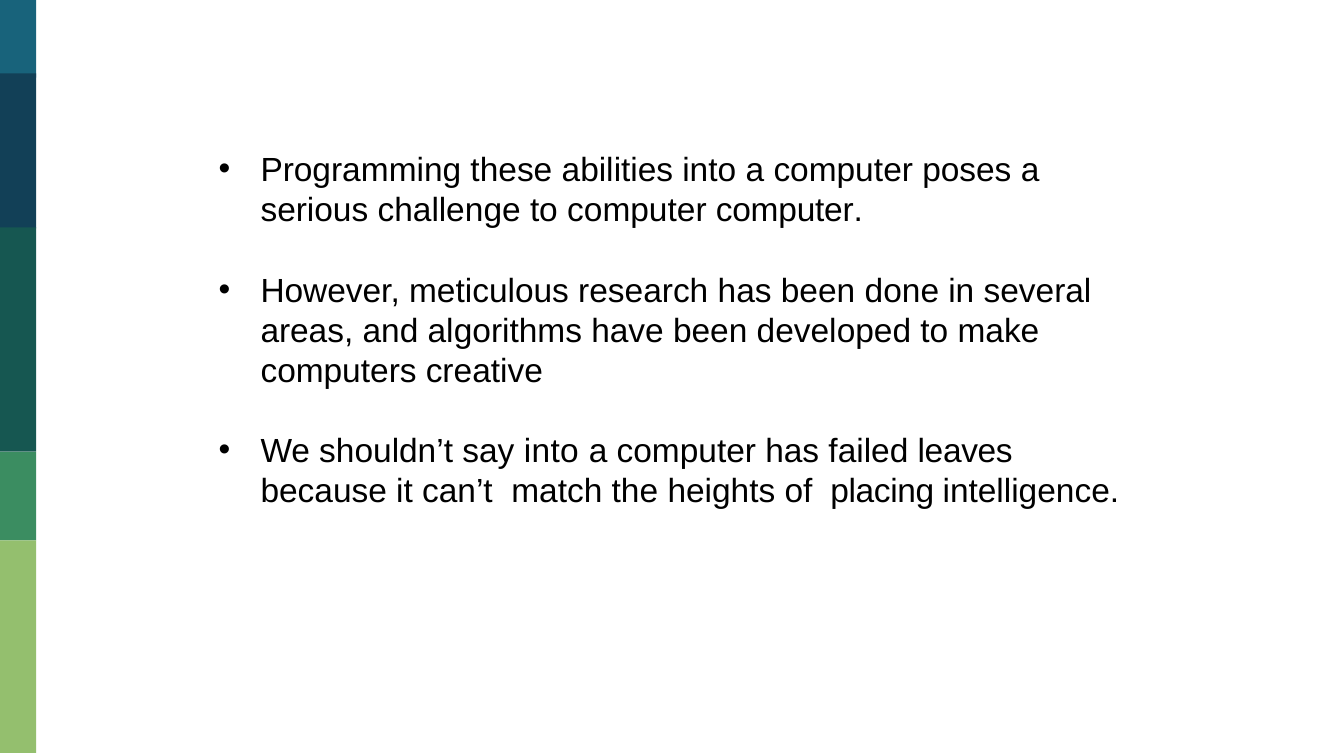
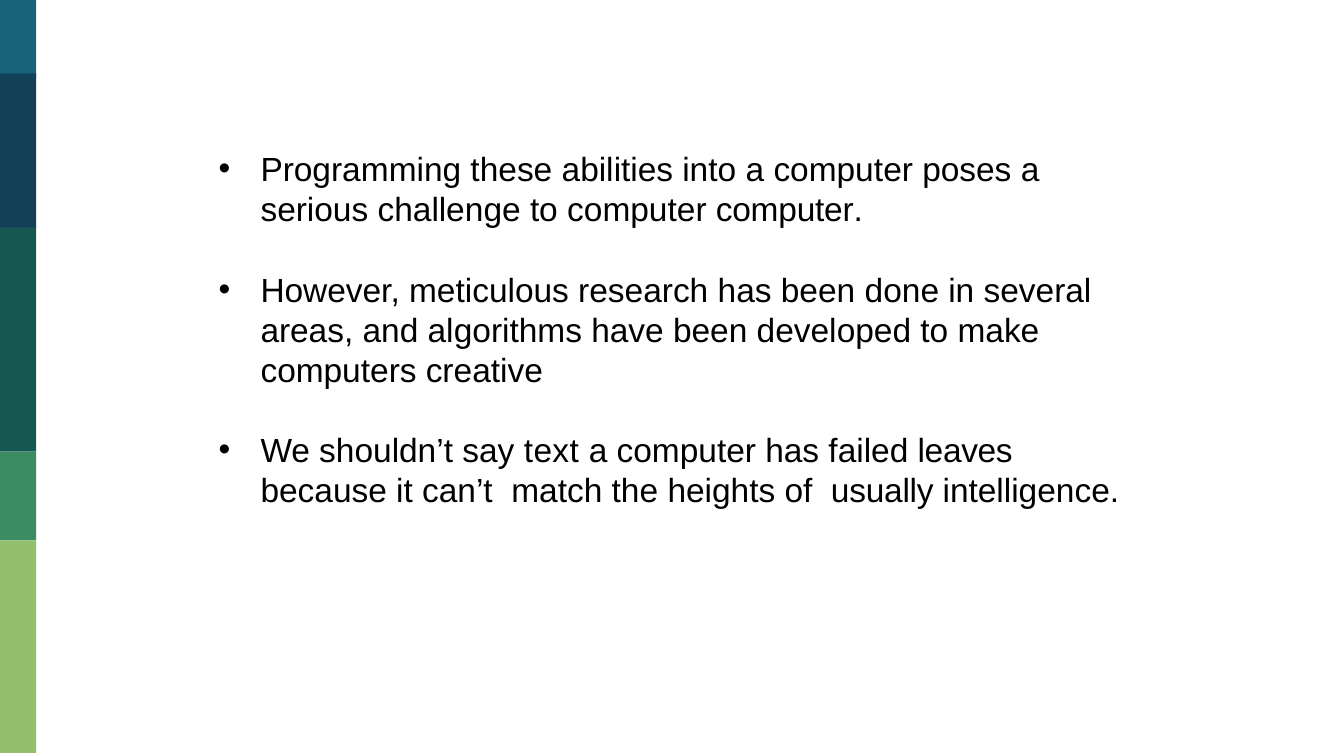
say into: into -> text
placing: placing -> usually
